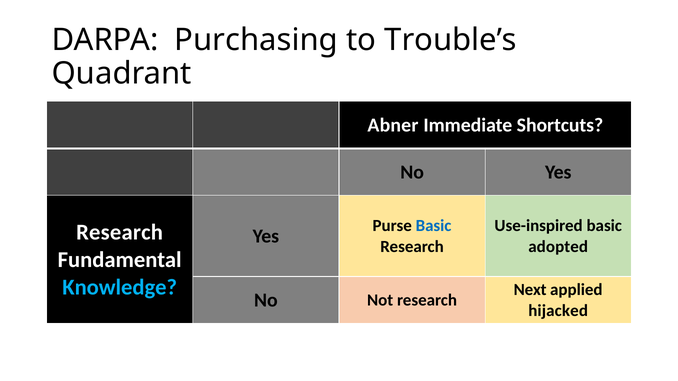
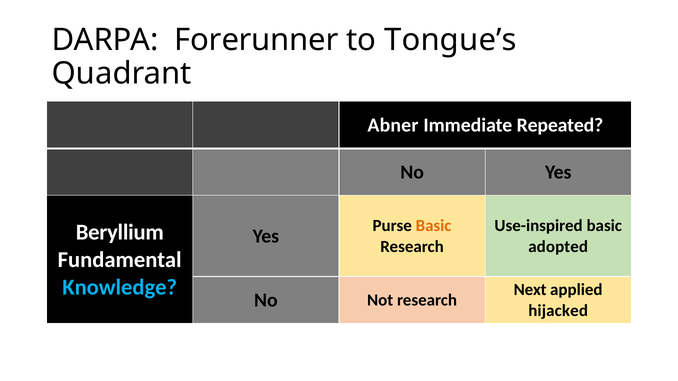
Purchasing: Purchasing -> Forerunner
Trouble’s: Trouble’s -> Tongue’s
Shortcuts: Shortcuts -> Repeated
Basic at (434, 226) colour: blue -> orange
Research at (120, 232): Research -> Beryllium
